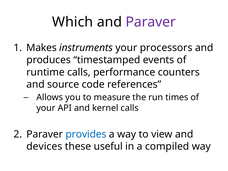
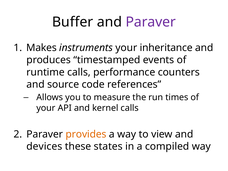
Which: Which -> Buffer
processors: processors -> inheritance
provides colour: blue -> orange
useful: useful -> states
